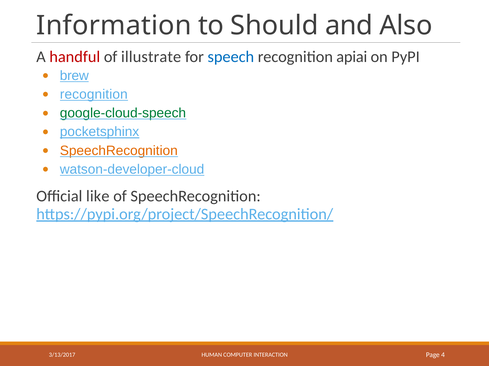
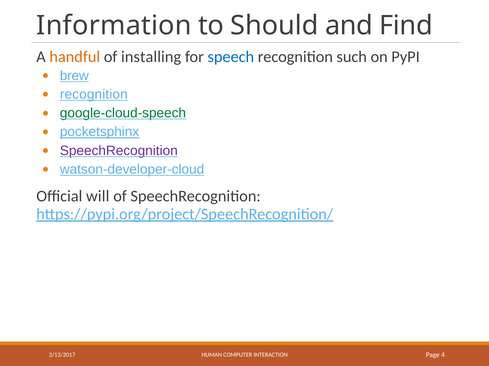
Also: Also -> Find
handful colour: red -> orange
illustrate: illustrate -> installing
apiai: apiai -> such
SpeechRecognition at (119, 151) colour: orange -> purple
like: like -> will
